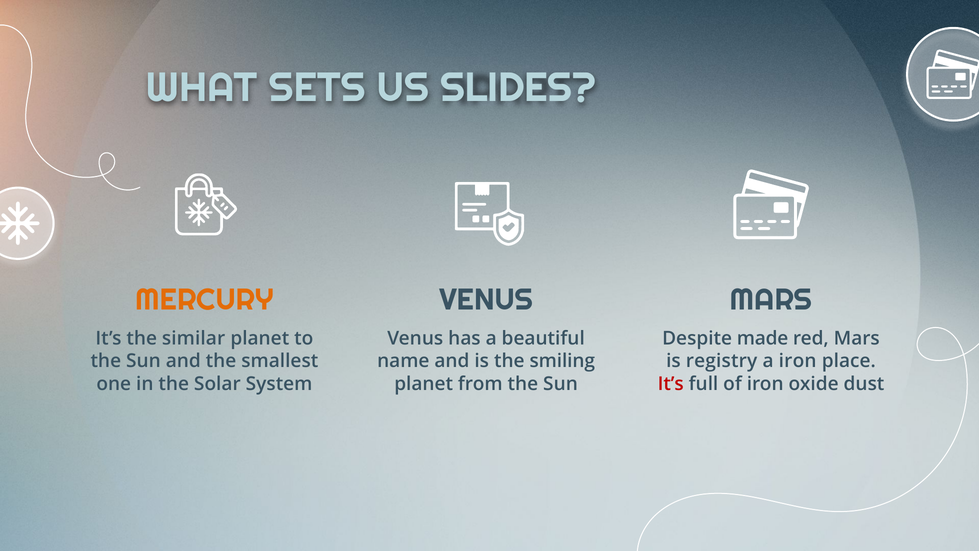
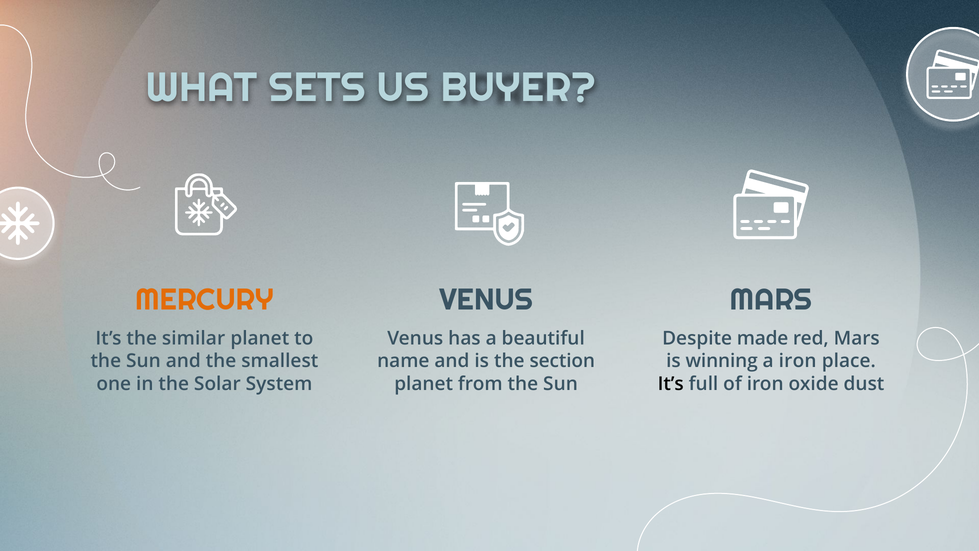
SLIDES: SLIDES -> BUYER
smiling: smiling -> section
registry: registry -> winning
It’s at (671, 384) colour: red -> black
